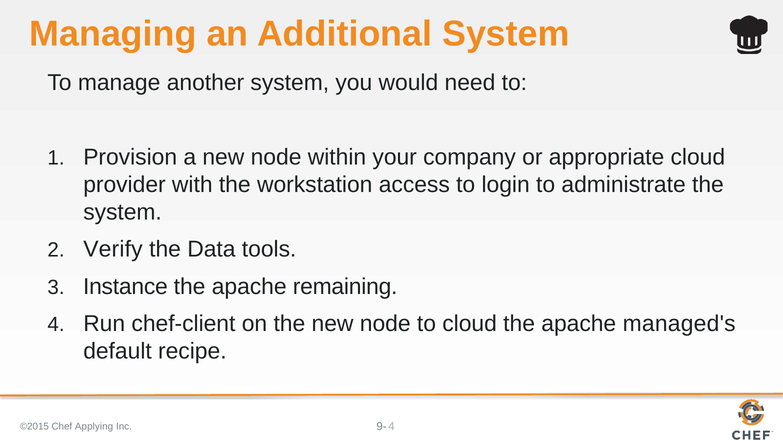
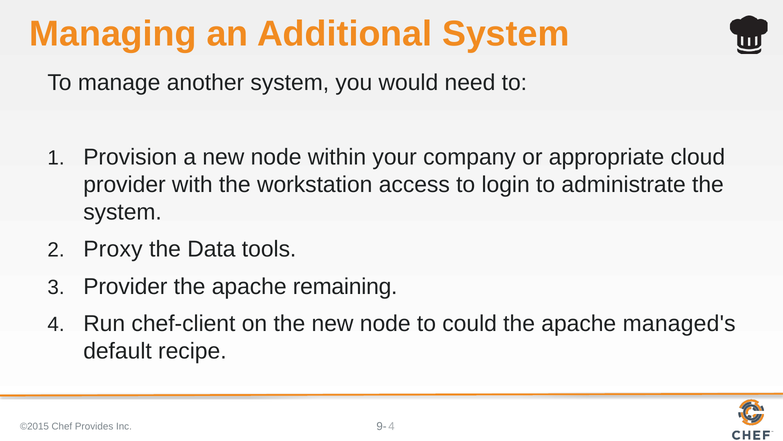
Verify: Verify -> Proxy
Instance at (125, 286): Instance -> Provider
to cloud: cloud -> could
Applying: Applying -> Provides
